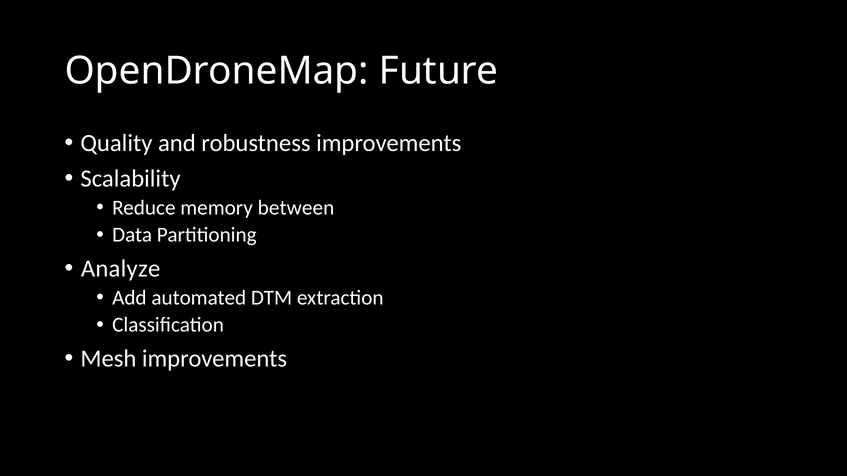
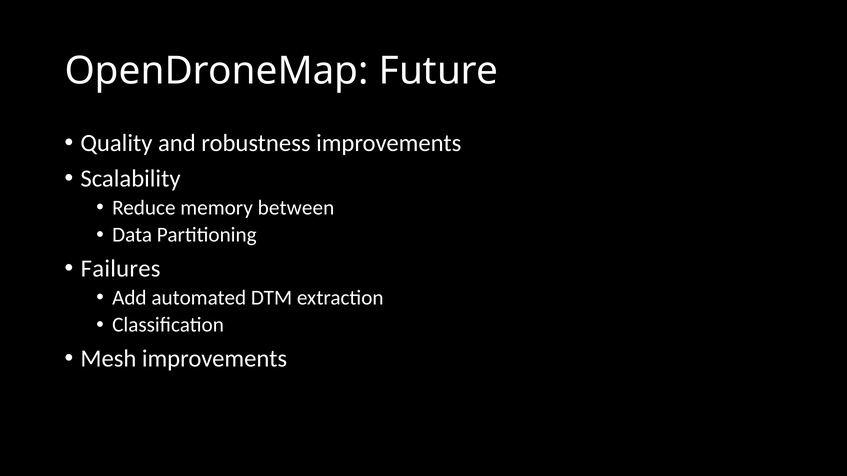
Analyze: Analyze -> Failures
